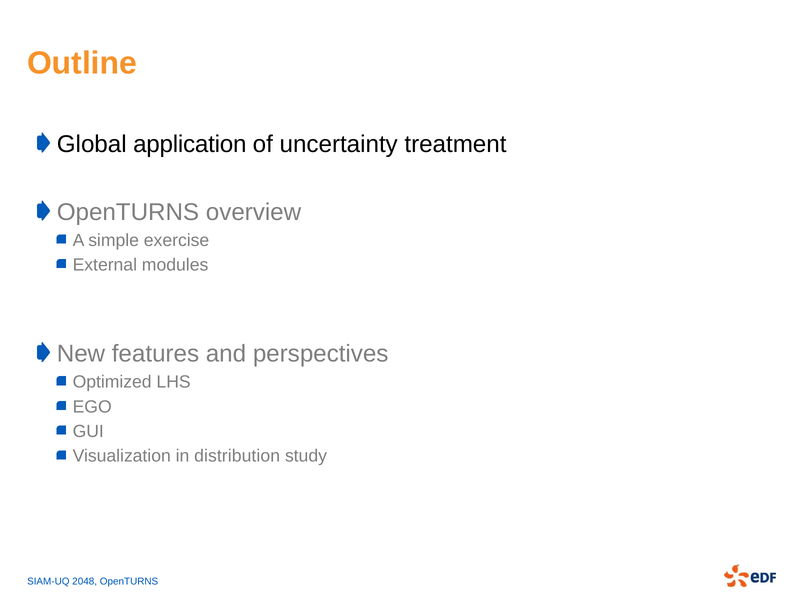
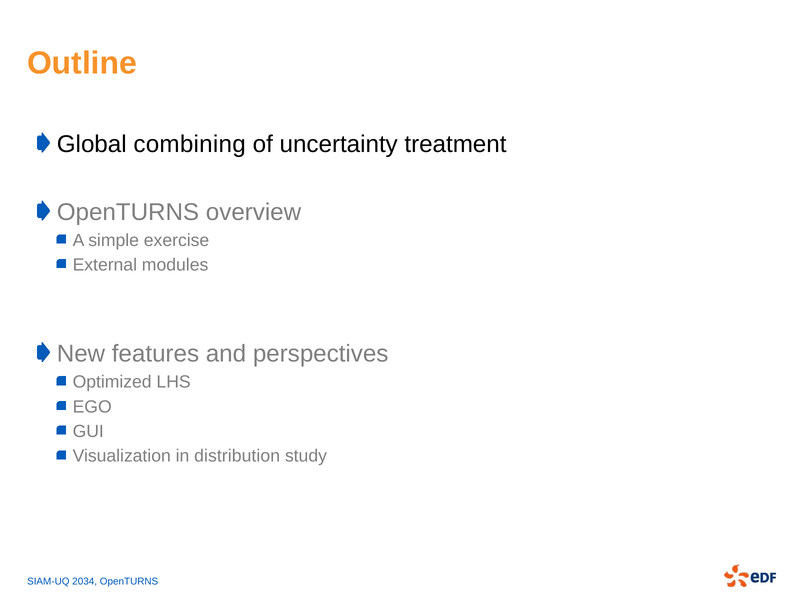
application: application -> combining
2048: 2048 -> 2034
